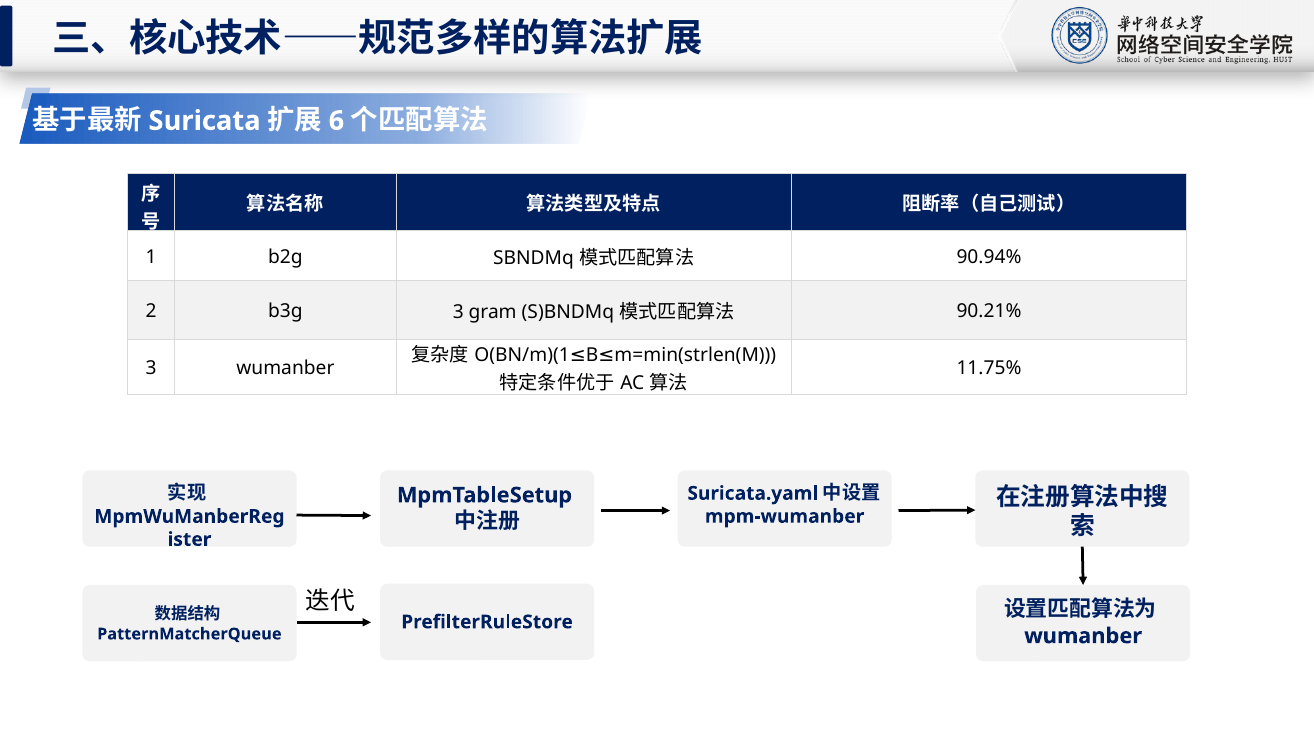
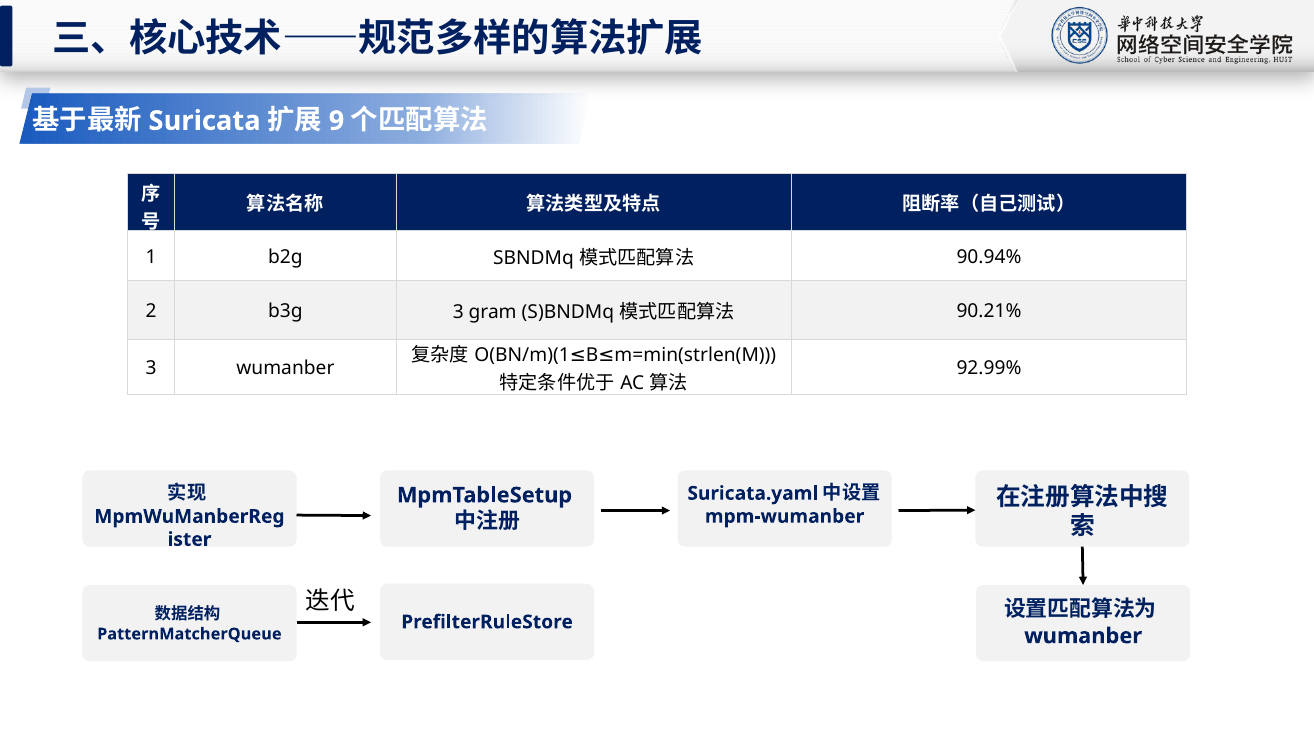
6: 6 -> 9
11.75%: 11.75% -> 92.99%
